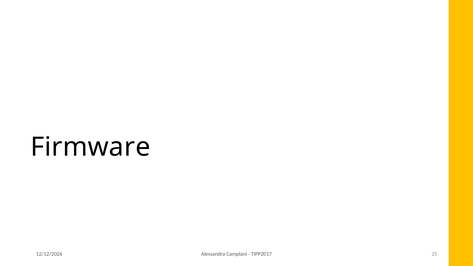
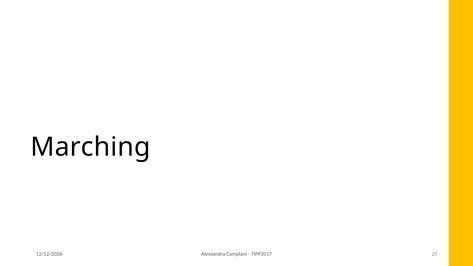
Firmware: Firmware -> Marching
